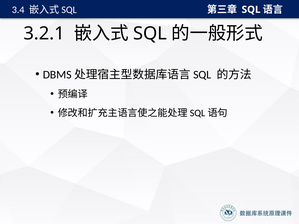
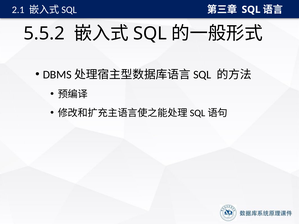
3.4: 3.4 -> 2.1
3.2.1: 3.2.1 -> 5.5.2
